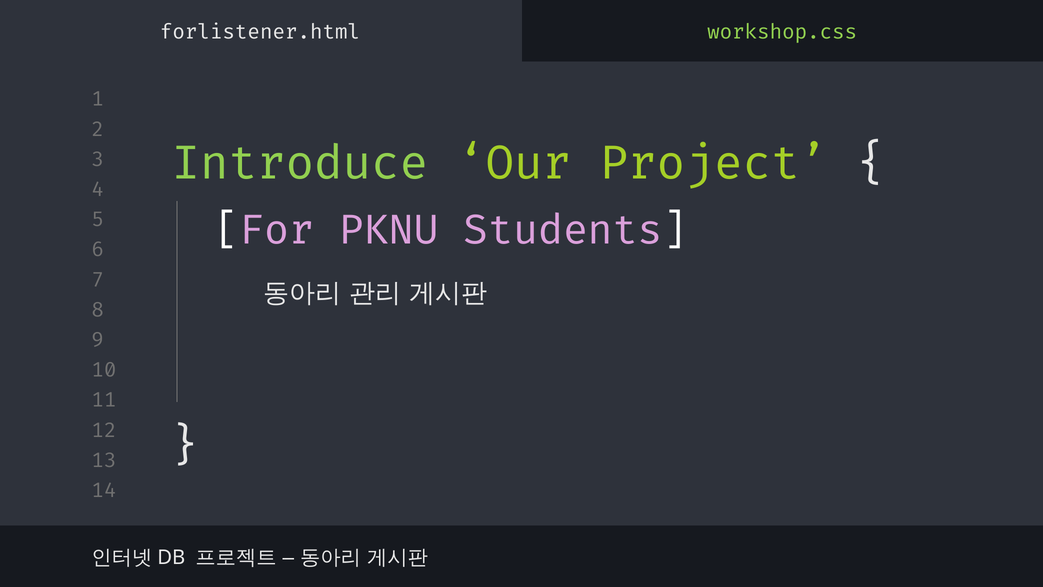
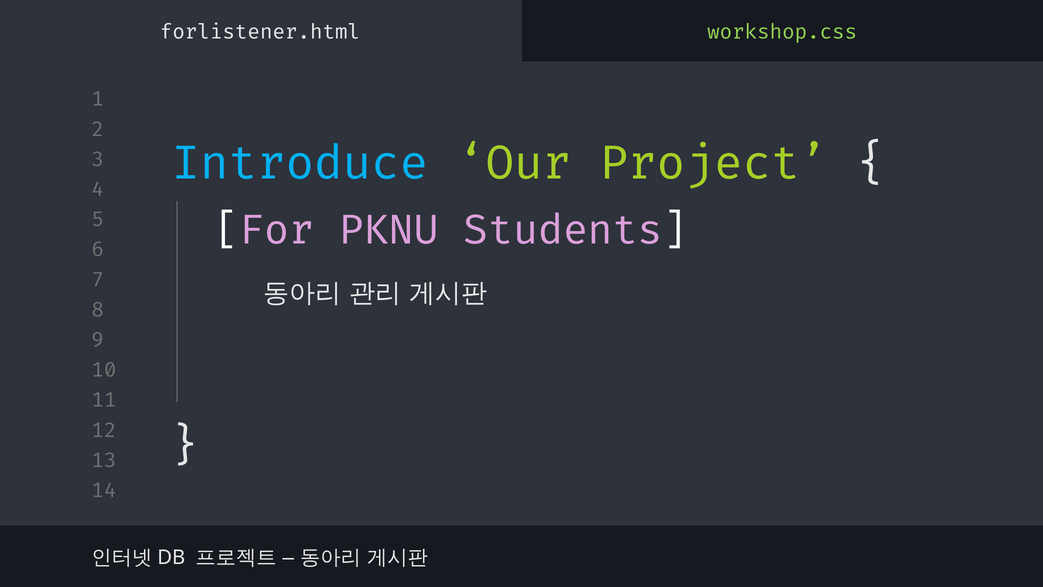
Introduce colour: light green -> light blue
